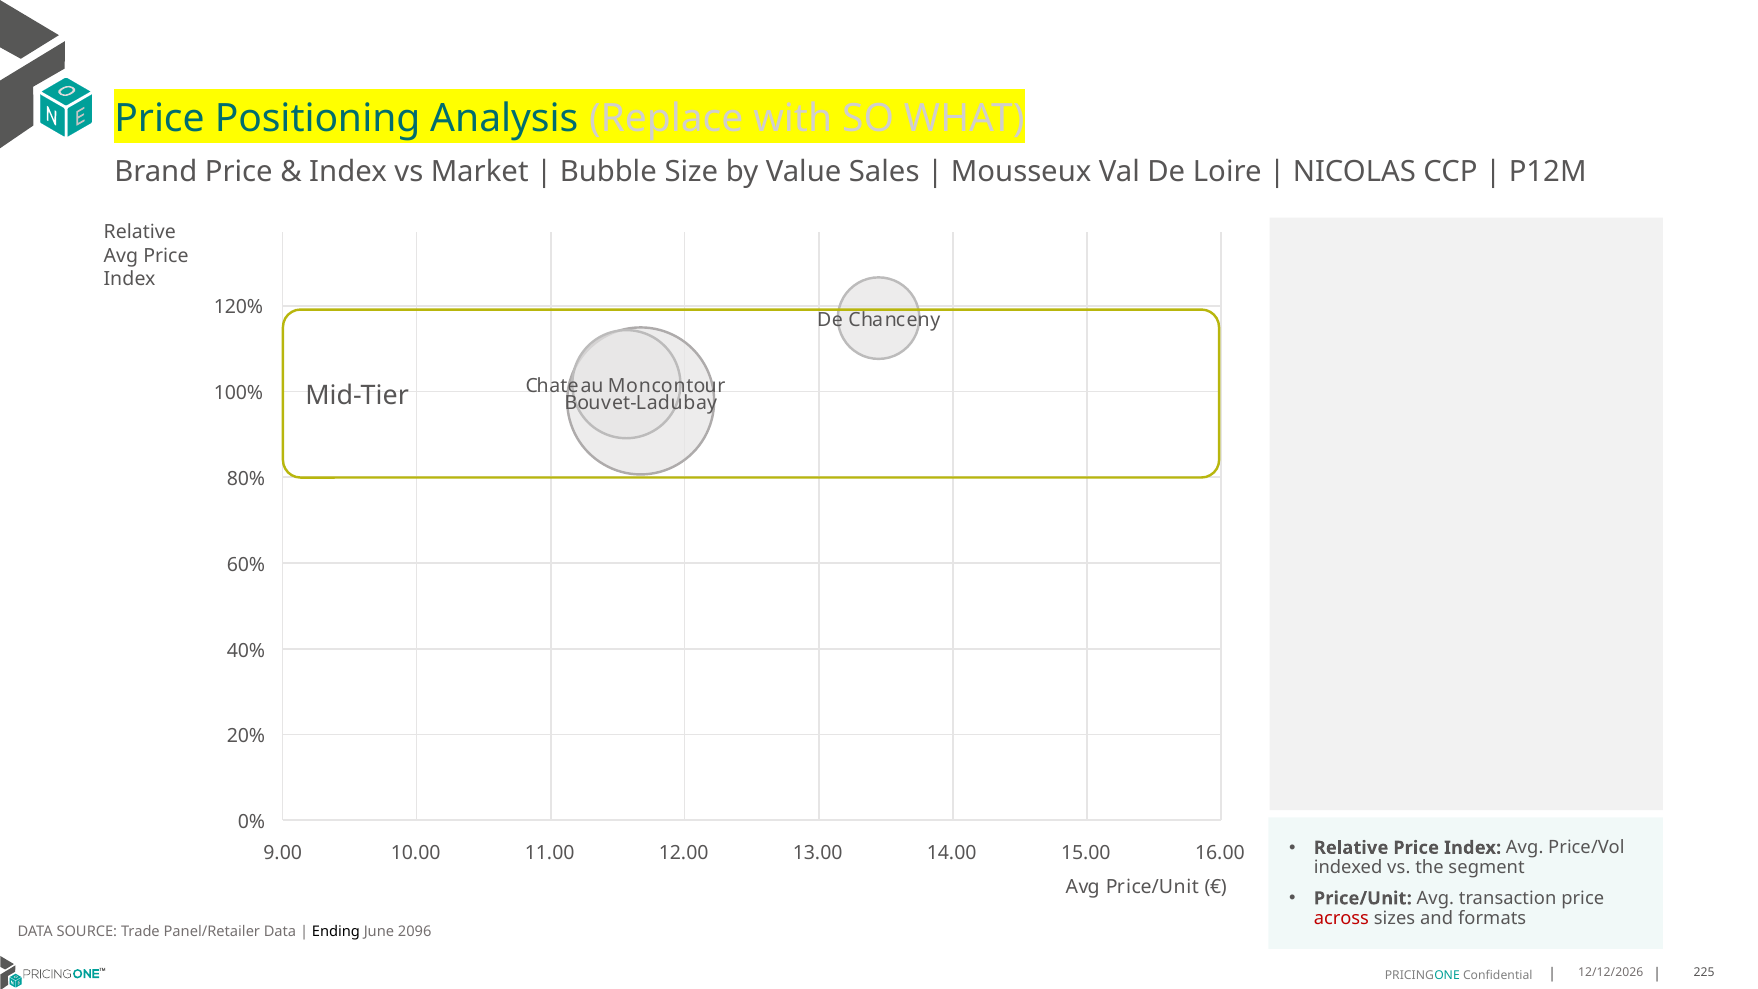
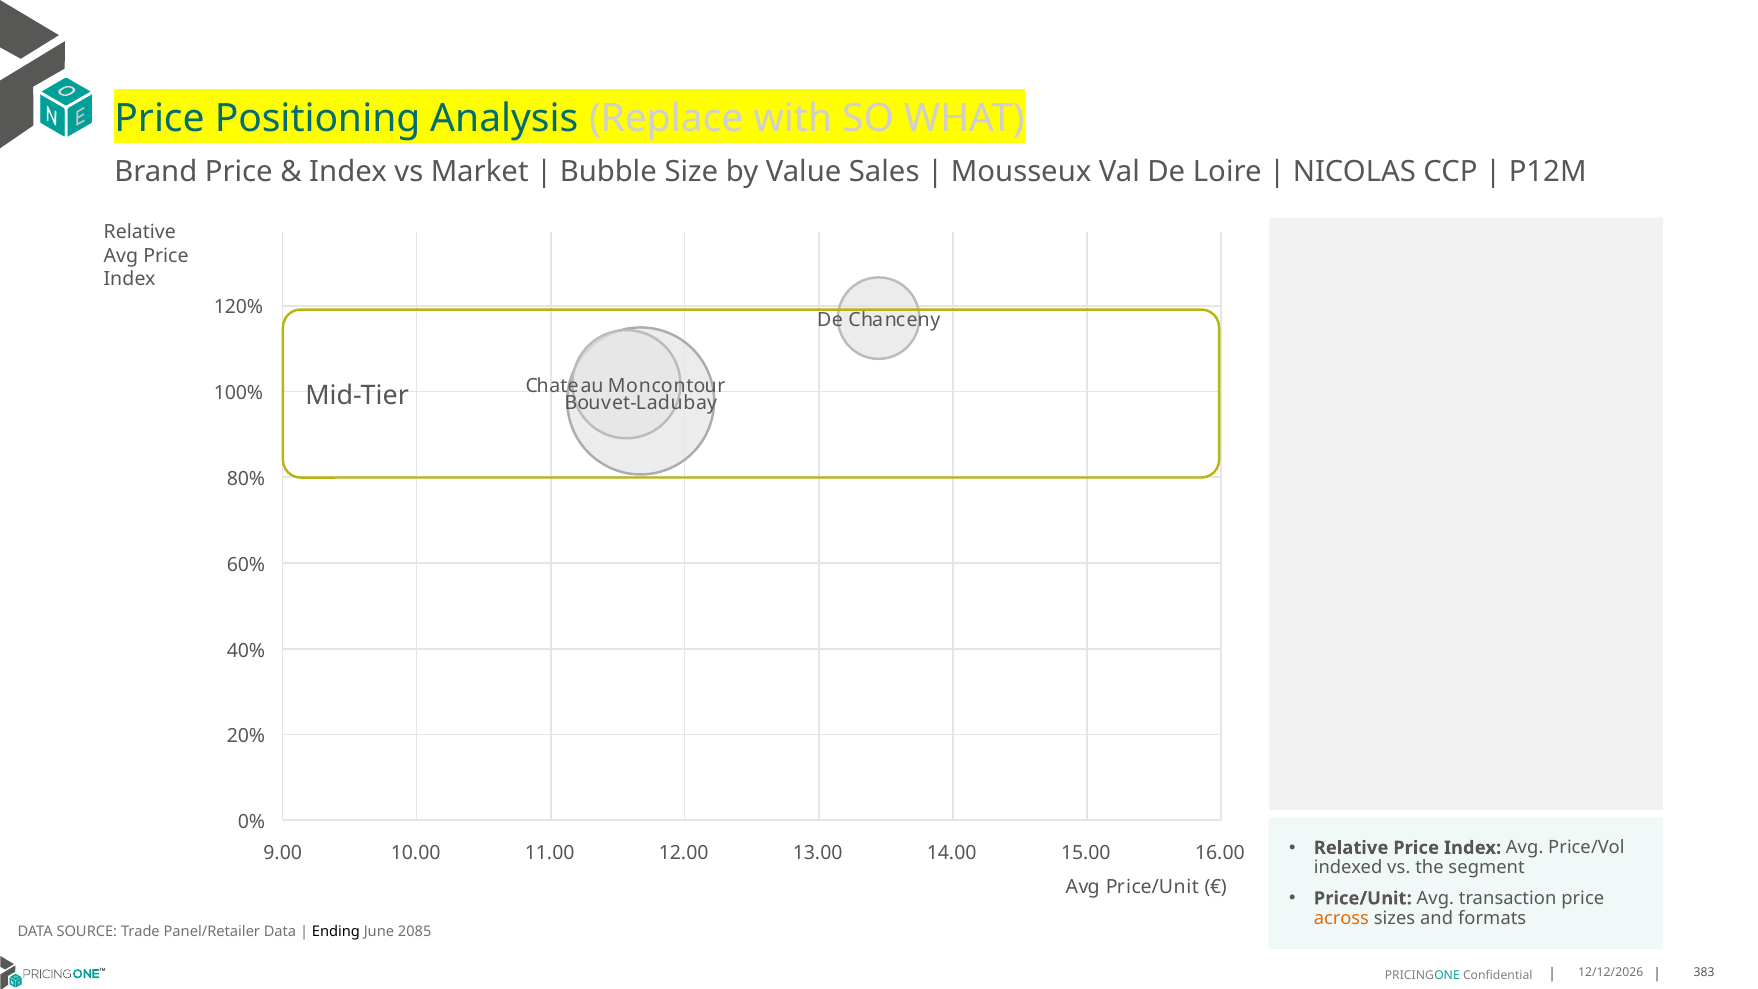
across colour: red -> orange
2096: 2096 -> 2085
225: 225 -> 383
